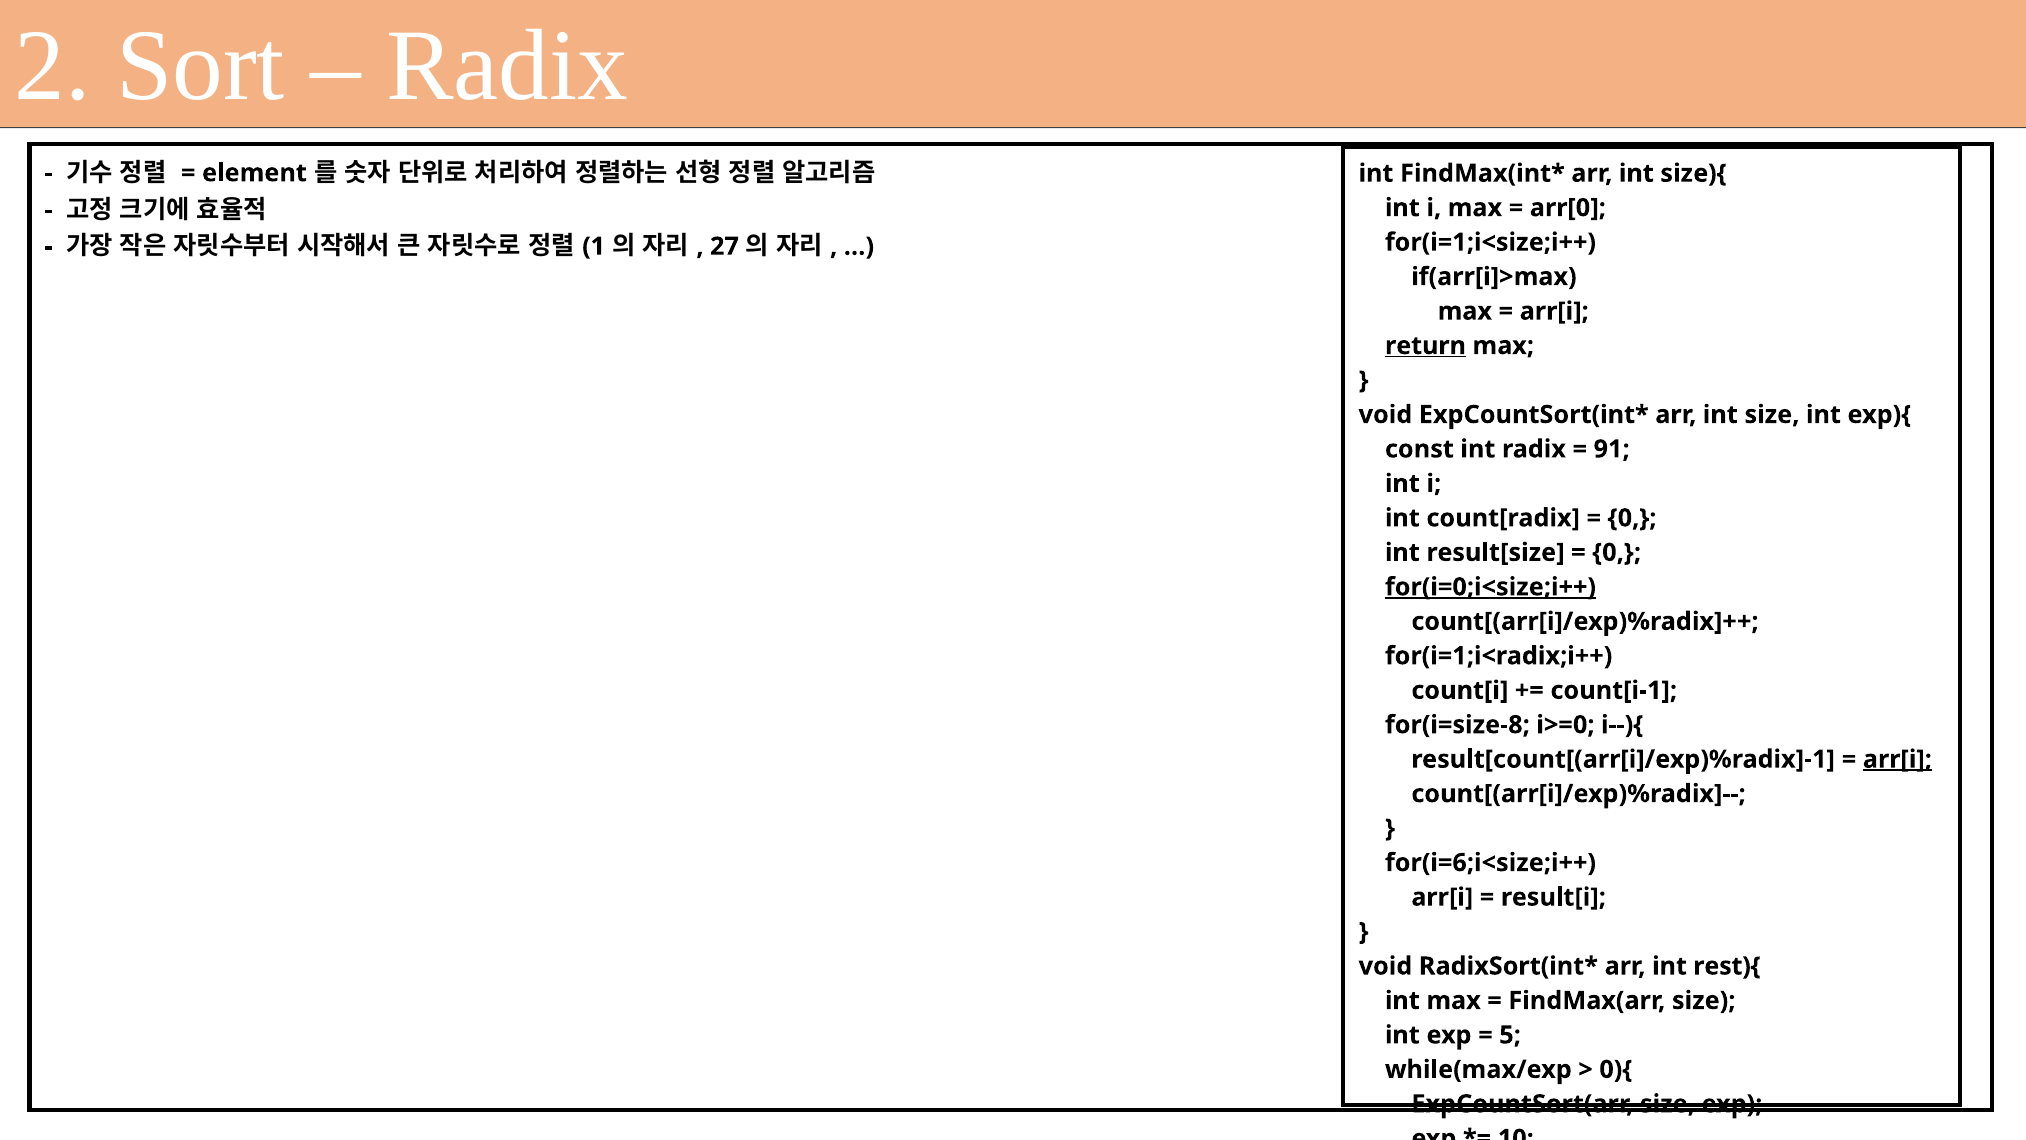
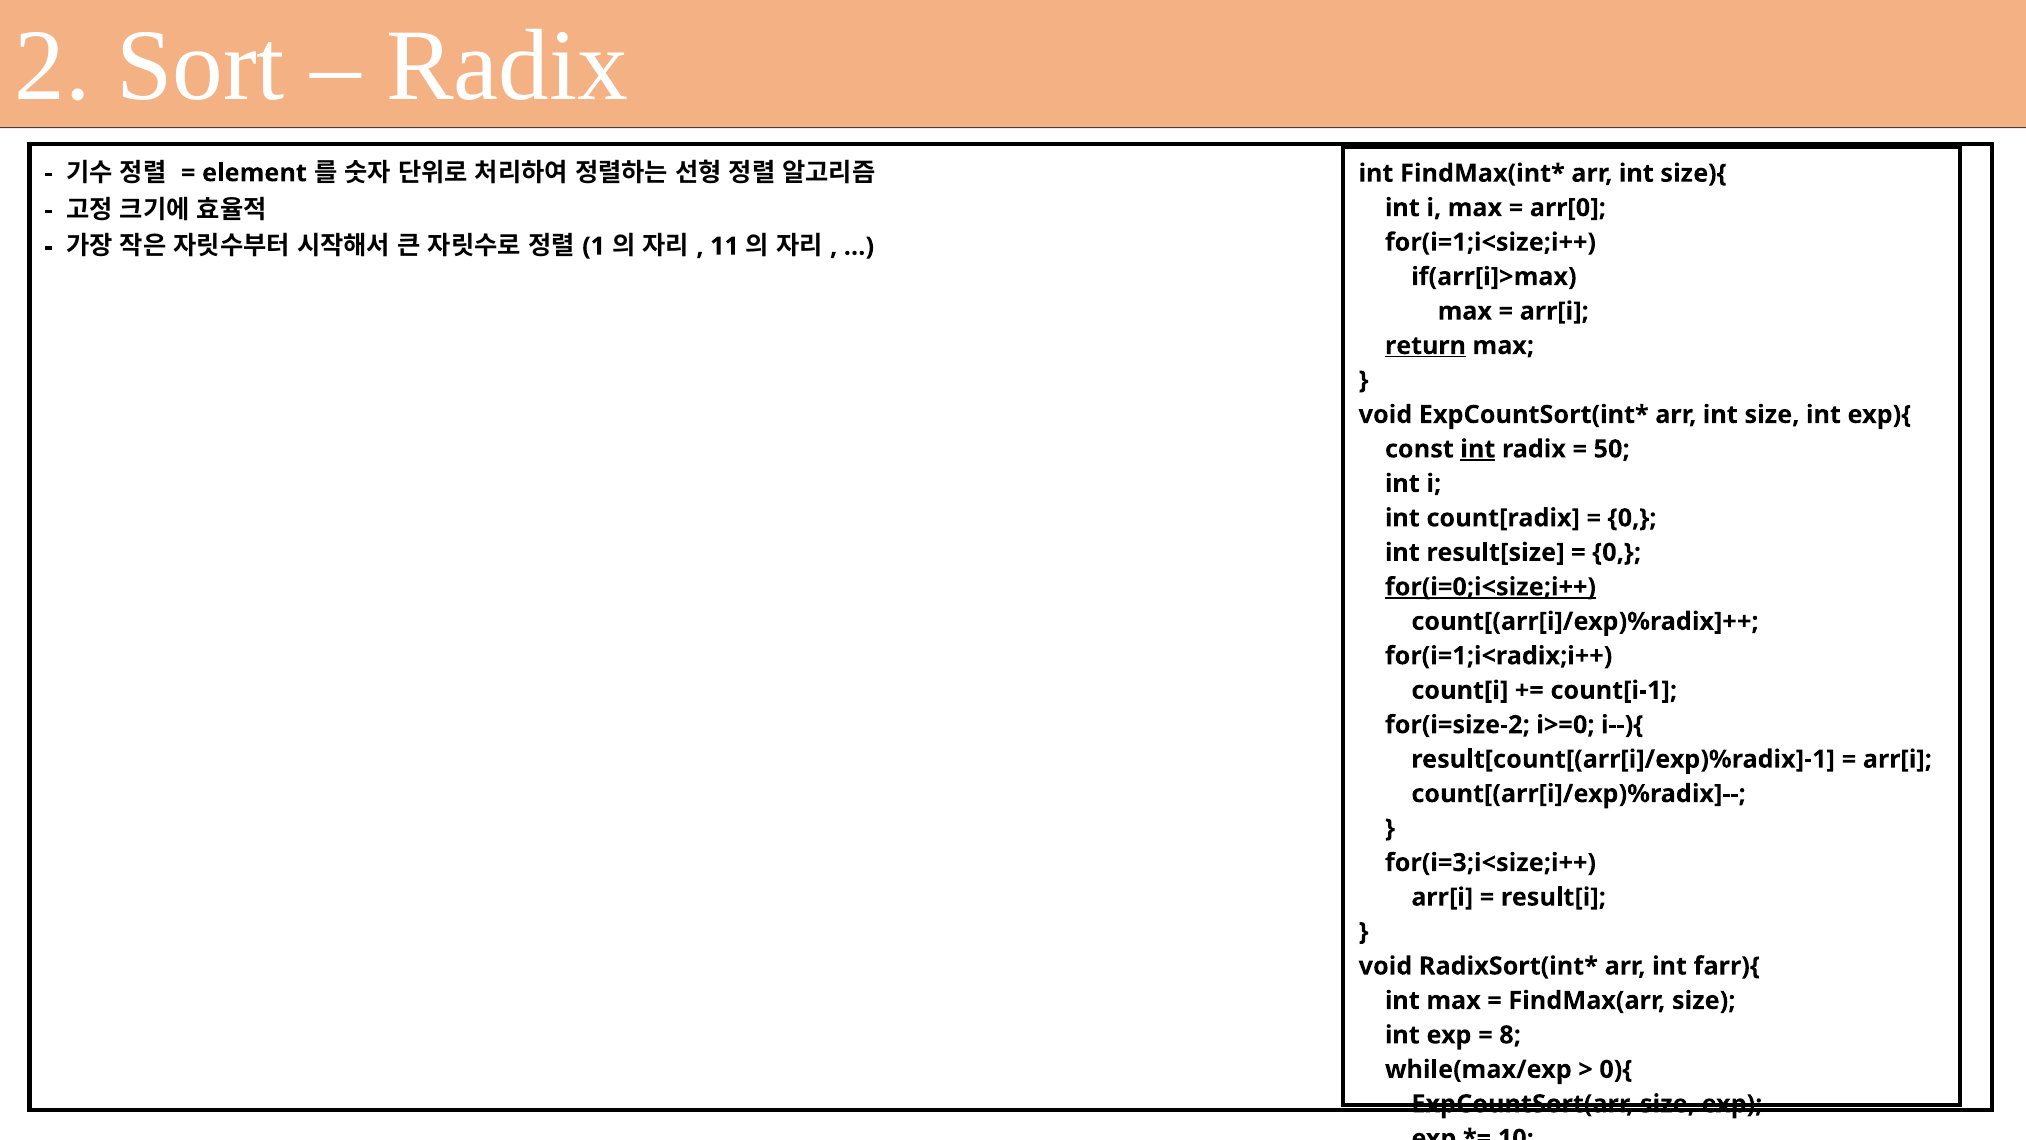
27: 27 -> 11
int at (1478, 449) underline: none -> present
91: 91 -> 50
for(i=size-8: for(i=size-8 -> for(i=size-2
arr[i at (1897, 759) underline: present -> none
for(i=6;i<size;i++: for(i=6;i<size;i++ -> for(i=3;i<size;i++
rest){: rest){ -> farr){
5: 5 -> 8
